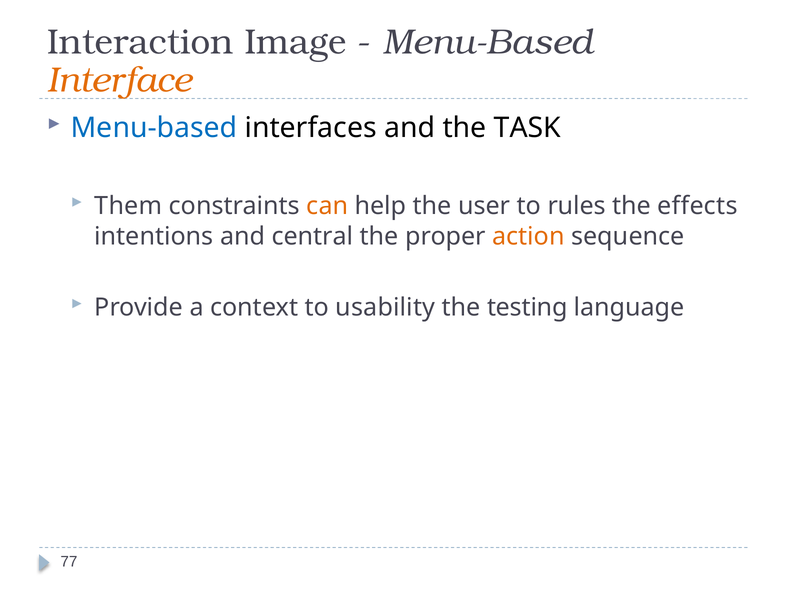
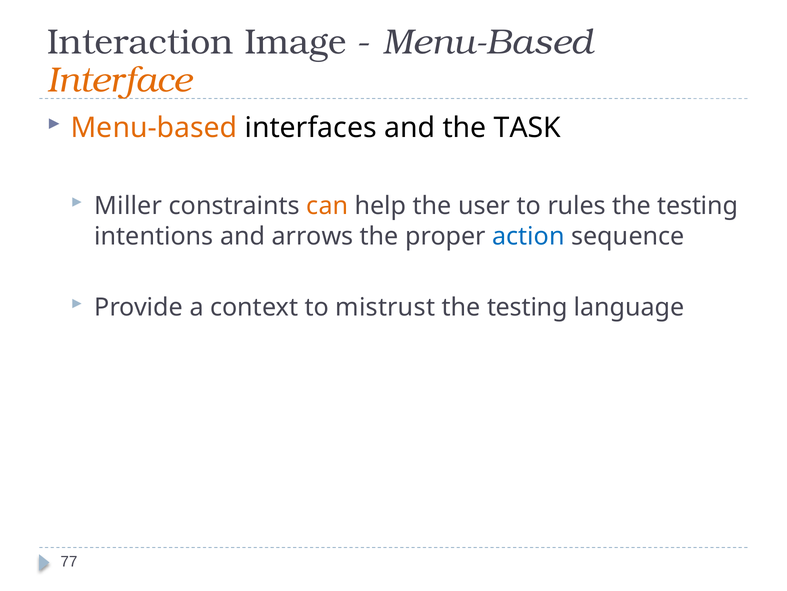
Menu-based at (154, 128) colour: blue -> orange
Them: Them -> Miller
effects at (697, 206): effects -> testing
central: central -> arrows
action colour: orange -> blue
usability: usability -> mistrust
